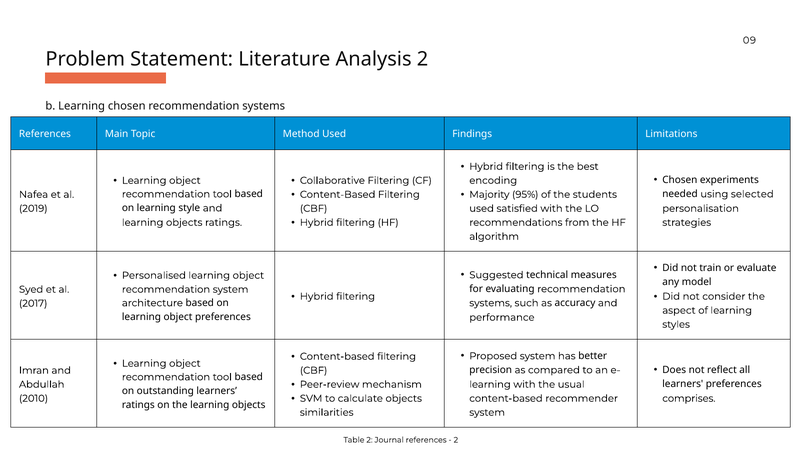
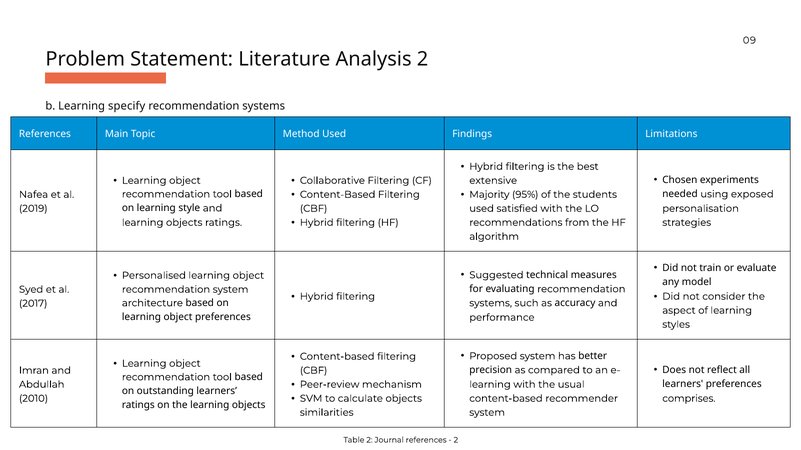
Learning chosen: chosen -> specify
encoding: encoding -> extensive
selected: selected -> exposed
